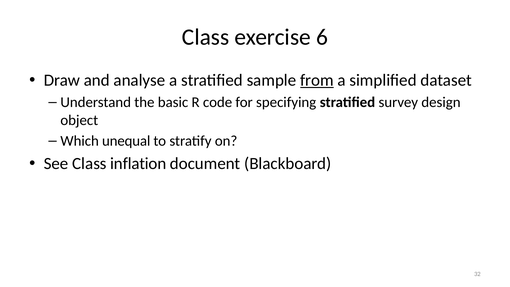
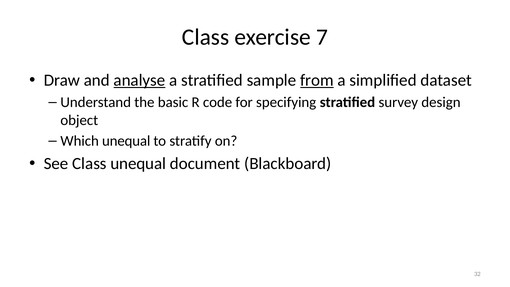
6: 6 -> 7
analyse underline: none -> present
Class inflation: inflation -> unequal
